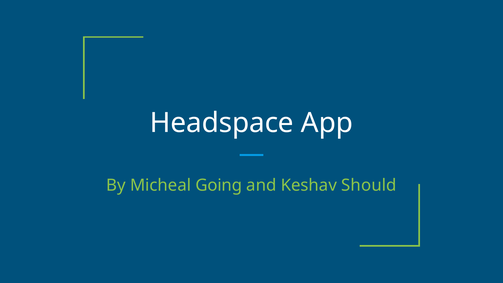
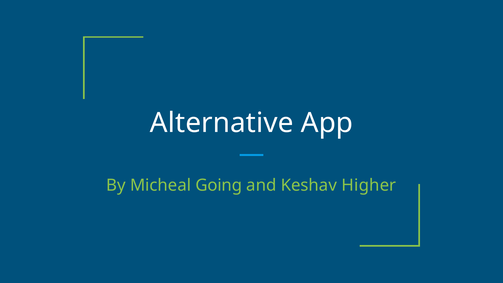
Headspace: Headspace -> Alternative
Should: Should -> Higher
